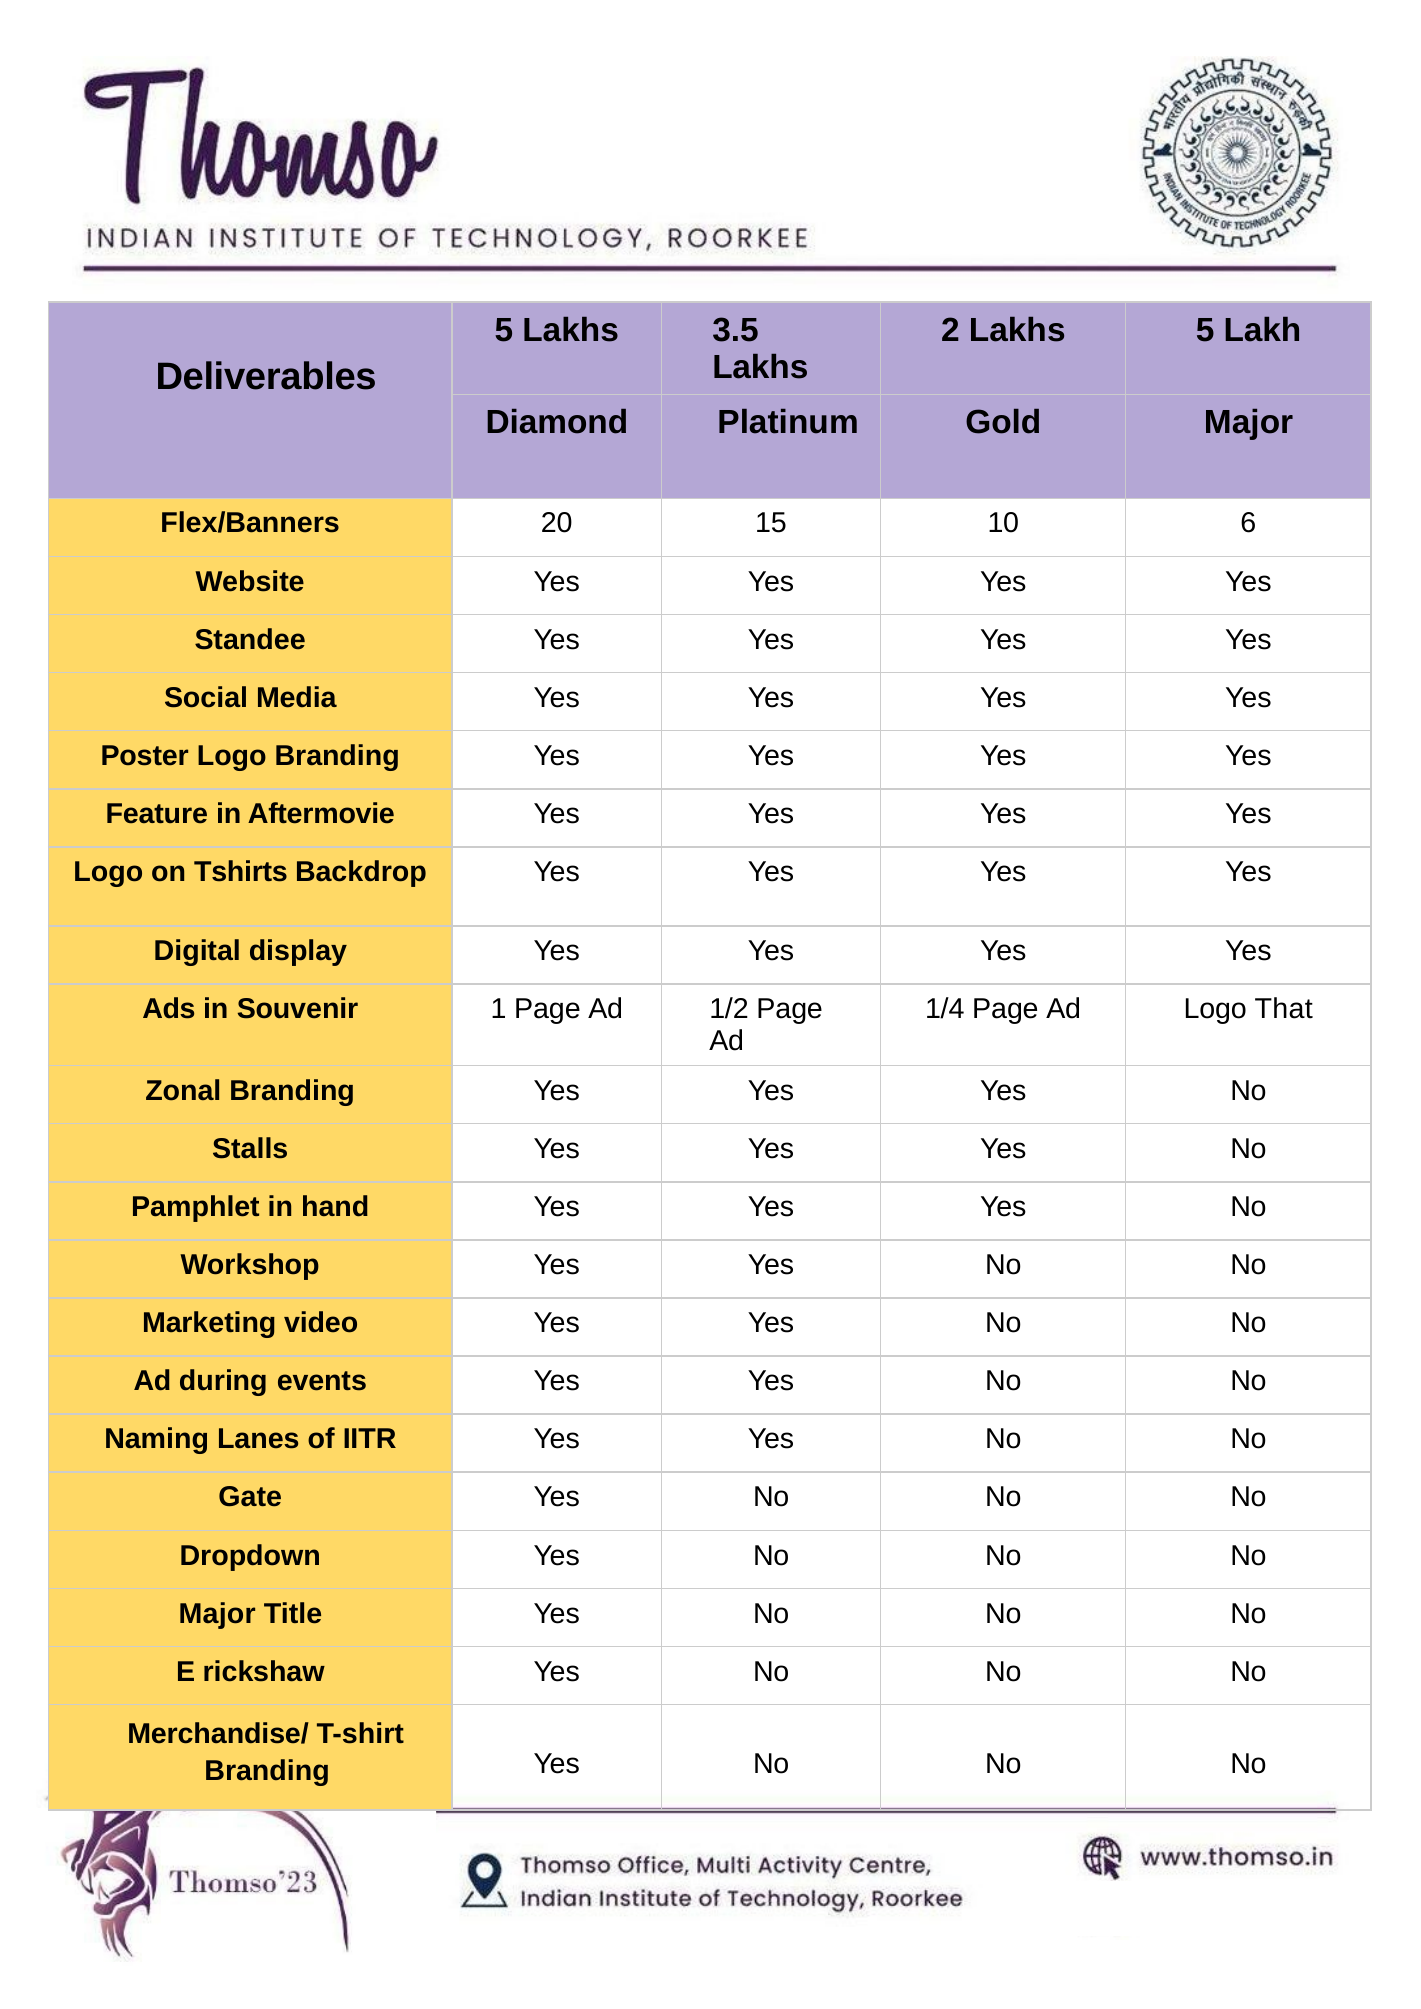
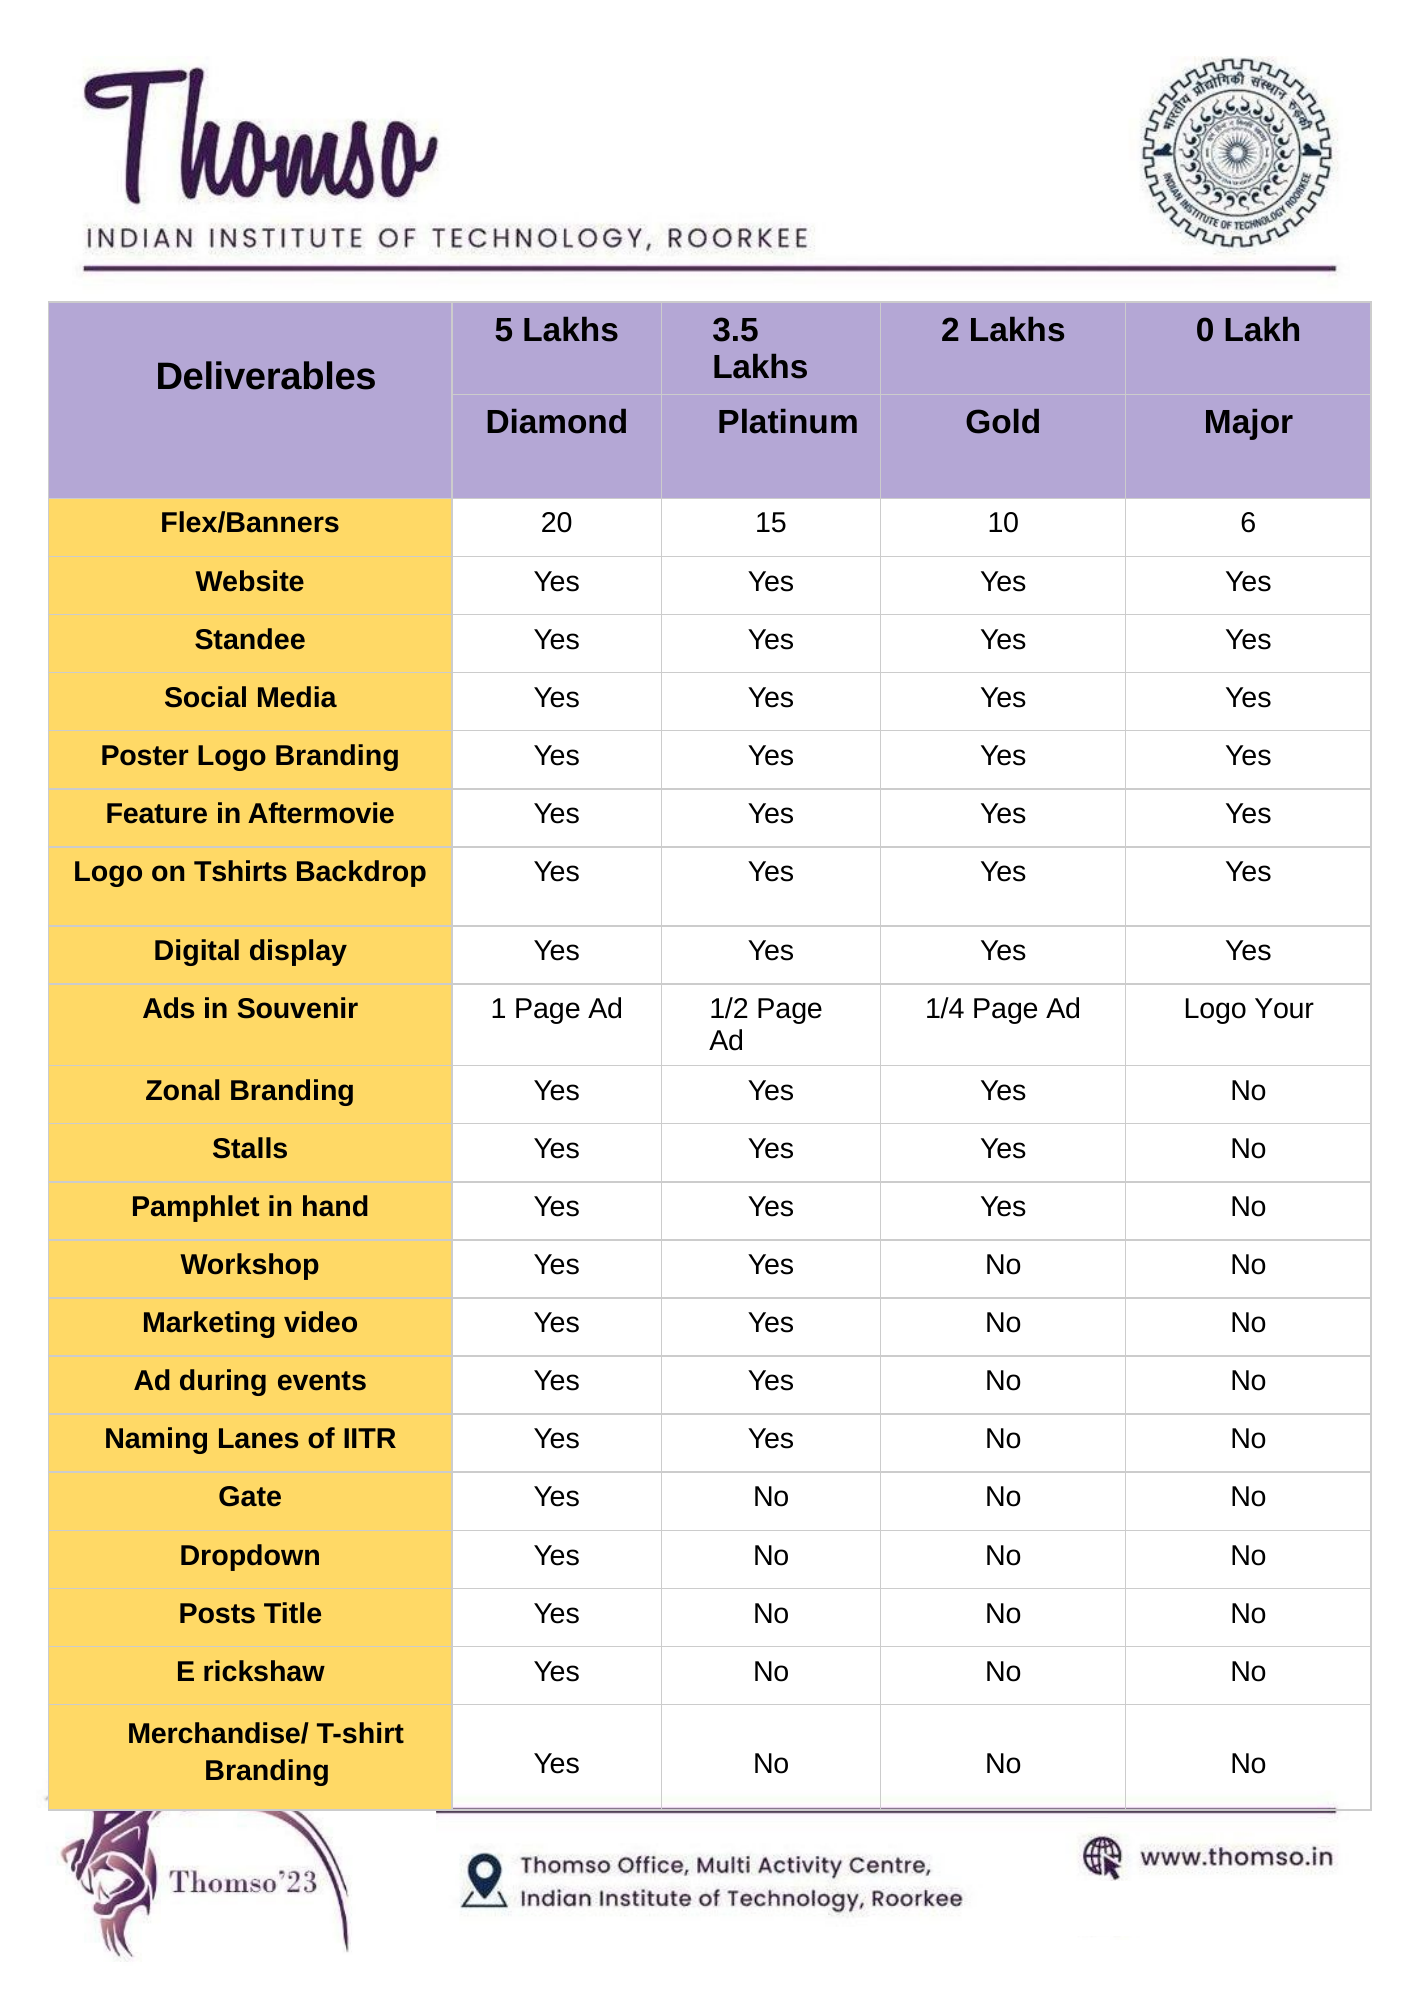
Lakhs 5: 5 -> 0
That: That -> Your
Major at (217, 1613): Major -> Posts
